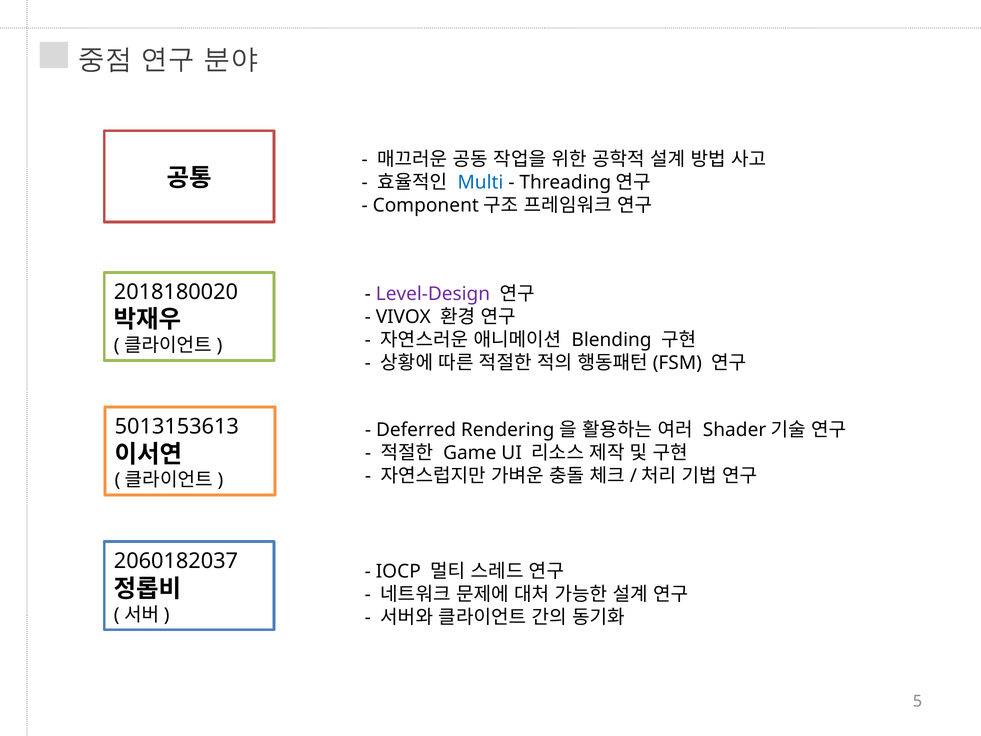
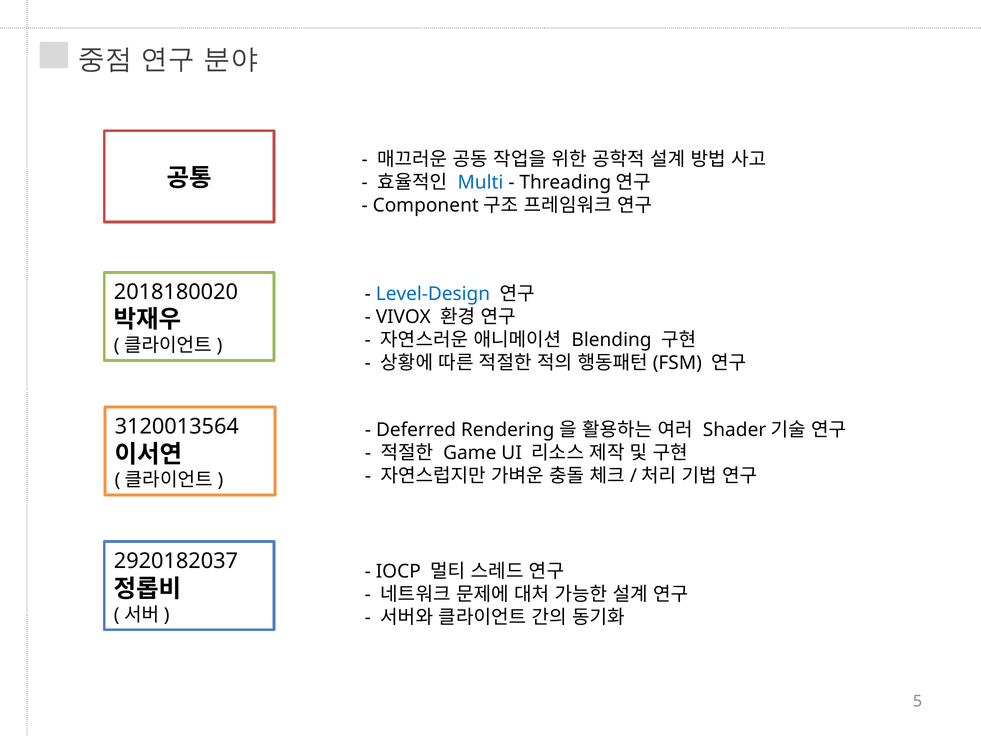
Level-Design colour: purple -> blue
5013153613: 5013153613 -> 3120013564
2060182037: 2060182037 -> 2920182037
